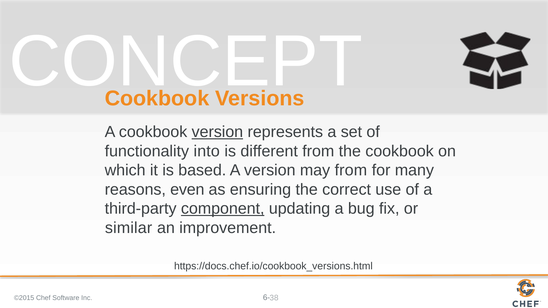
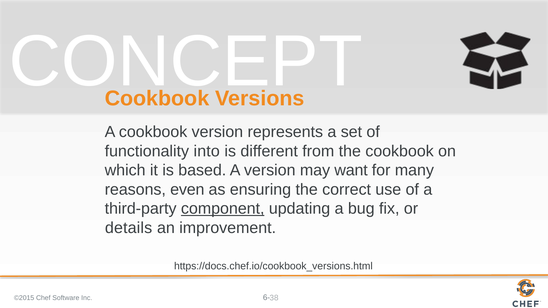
version at (217, 132) underline: present -> none
may from: from -> want
similar: similar -> details
